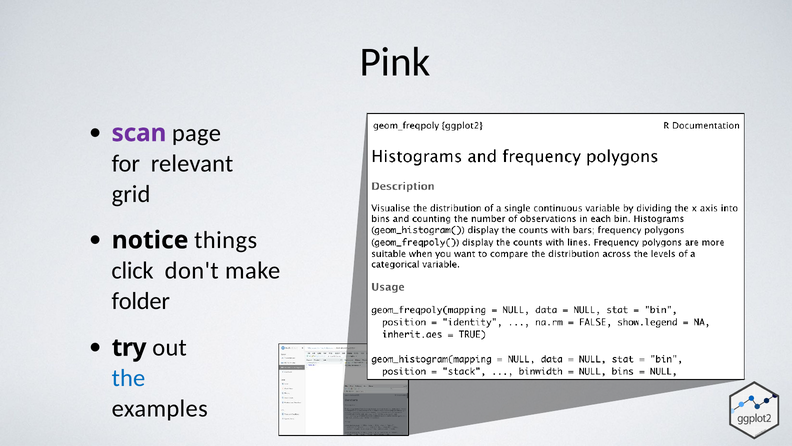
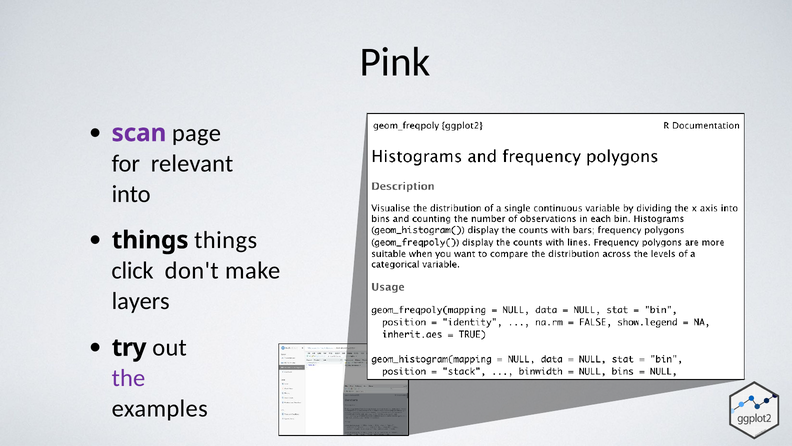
grid: grid -> into
notice at (150, 240): notice -> things
folder: folder -> layers
the colour: blue -> purple
